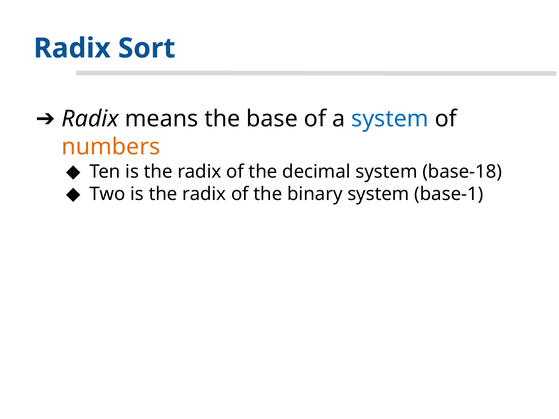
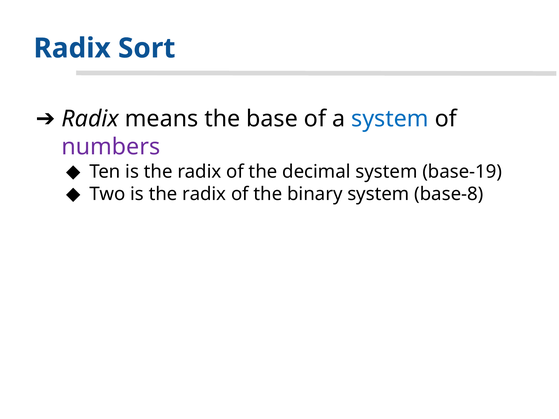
numbers colour: orange -> purple
base-18: base-18 -> base-19
base-1: base-1 -> base-8
